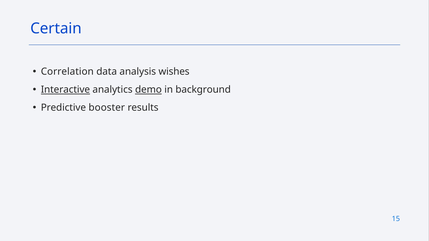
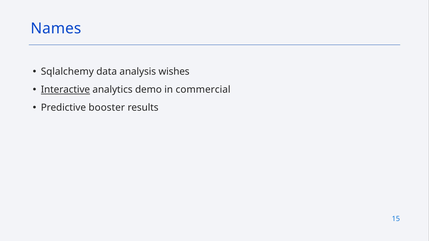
Certain: Certain -> Names
Correlation: Correlation -> Sqlalchemy
demo underline: present -> none
background: background -> commercial
